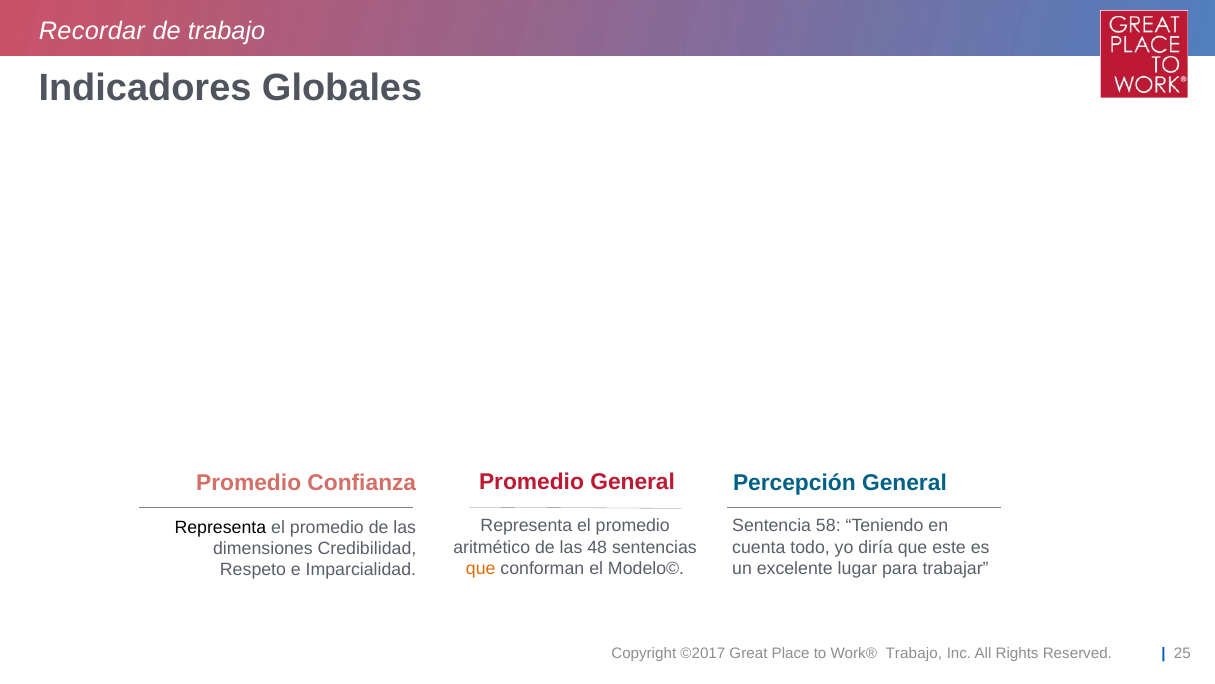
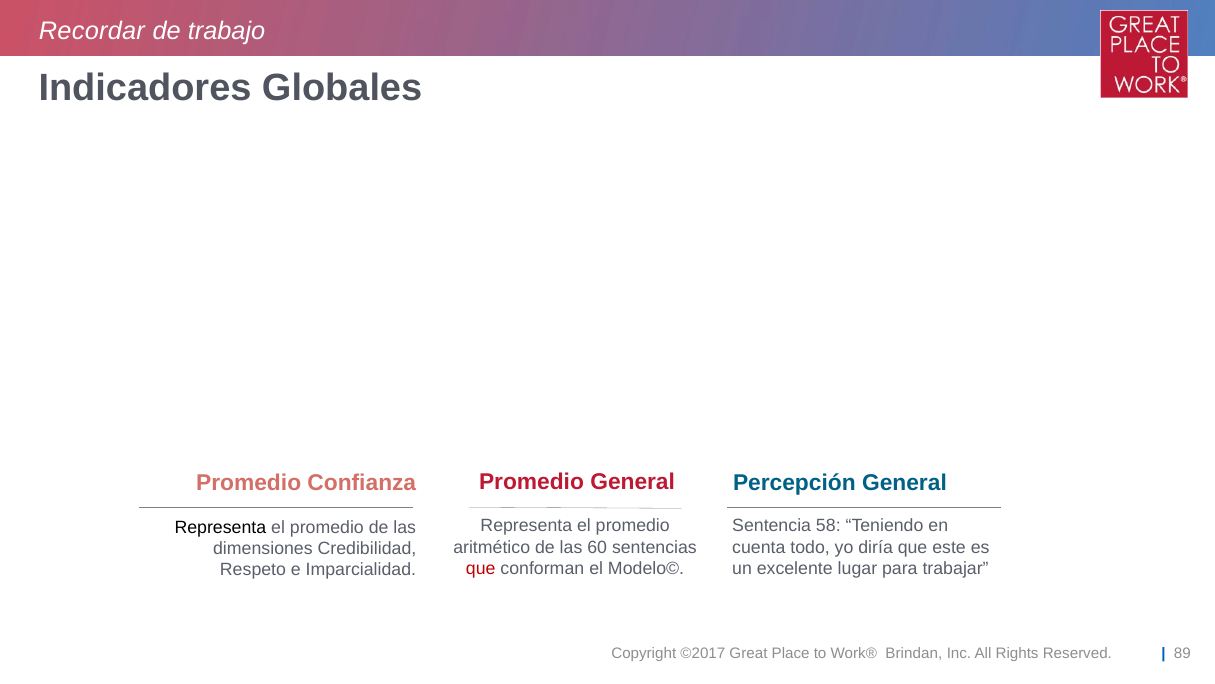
48: 48 -> 60
que at (481, 568) colour: orange -> red
Work® Trabajo: Trabajo -> Brindan
25: 25 -> 89
